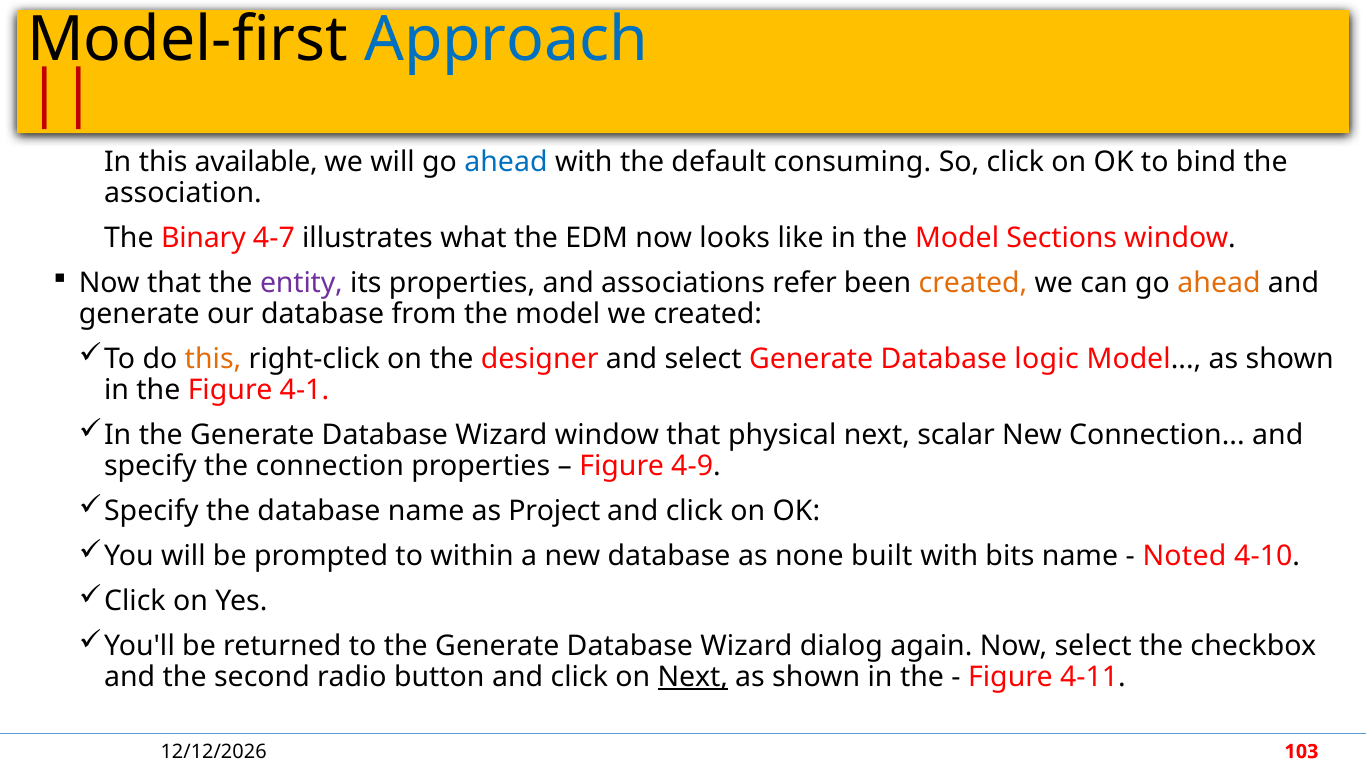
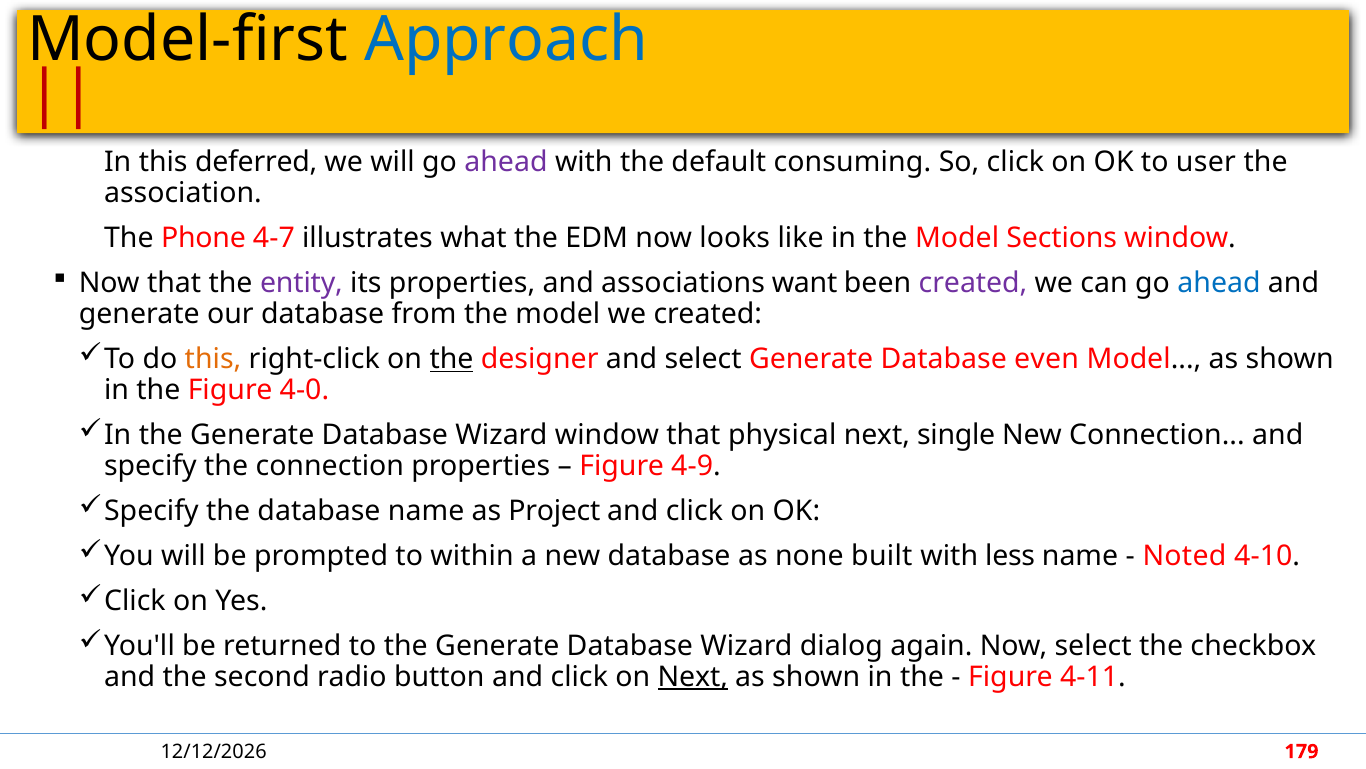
available: available -> deferred
ahead at (506, 162) colour: blue -> purple
bind: bind -> user
Binary: Binary -> Phone
refer: refer -> want
created at (973, 283) colour: orange -> purple
ahead at (1219, 283) colour: orange -> blue
the at (451, 359) underline: none -> present
logic: logic -> even
4-1: 4-1 -> 4-0
scalar: scalar -> single
bits: bits -> less
103: 103 -> 179
